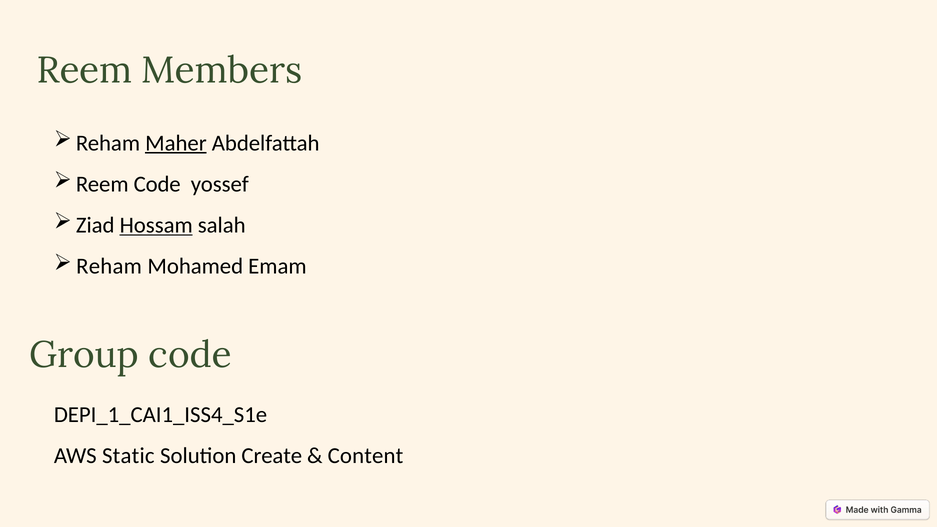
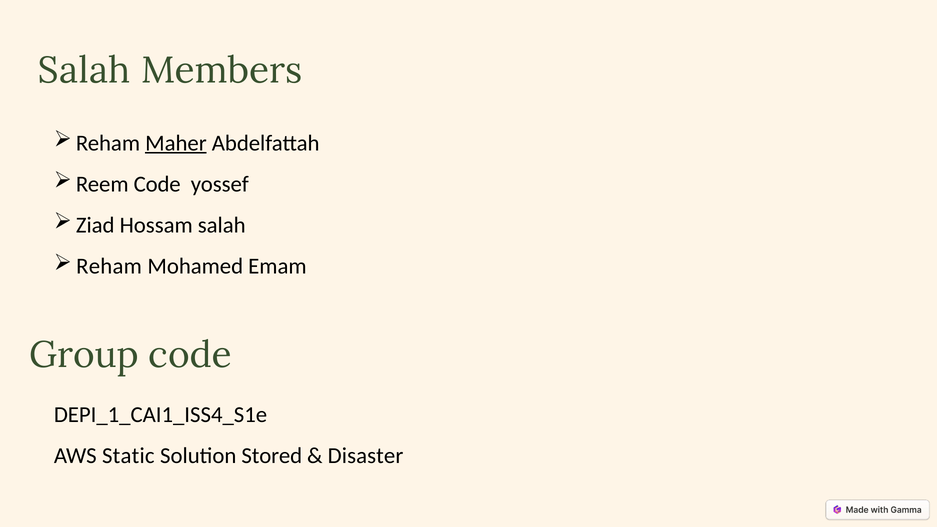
Reem at (85, 70): Reem -> Salah
Hossam underline: present -> none
Create: Create -> Stored
Content: Content -> Disaster
